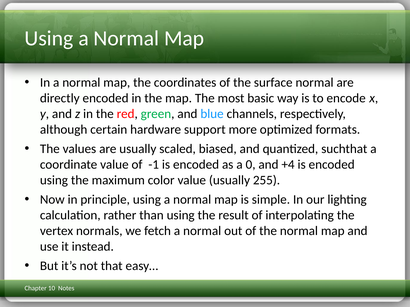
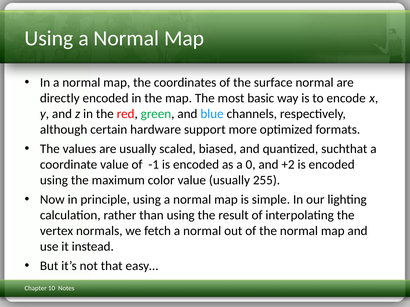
+4: +4 -> +2
